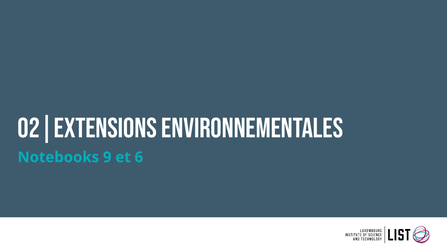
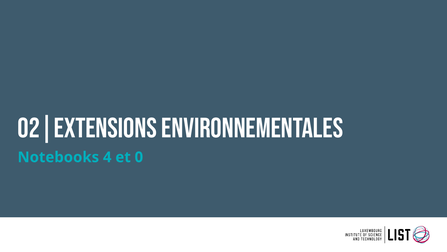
9: 9 -> 4
6: 6 -> 0
